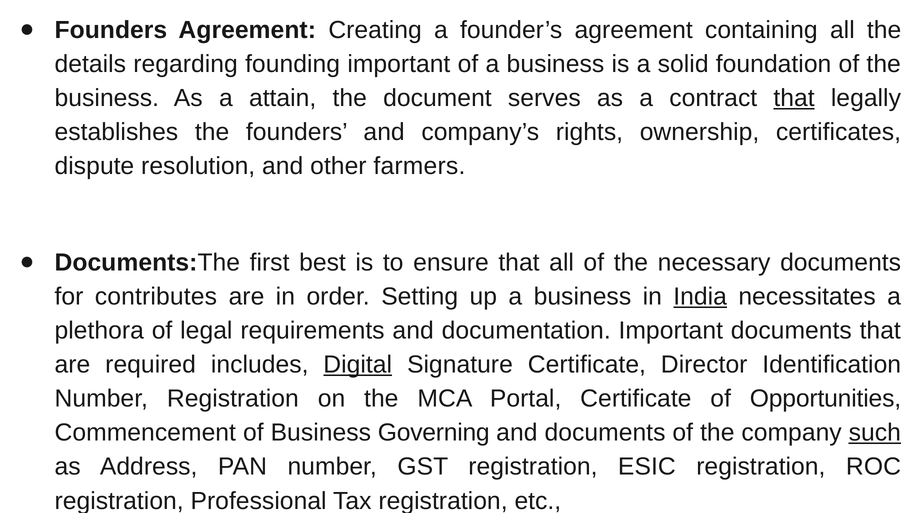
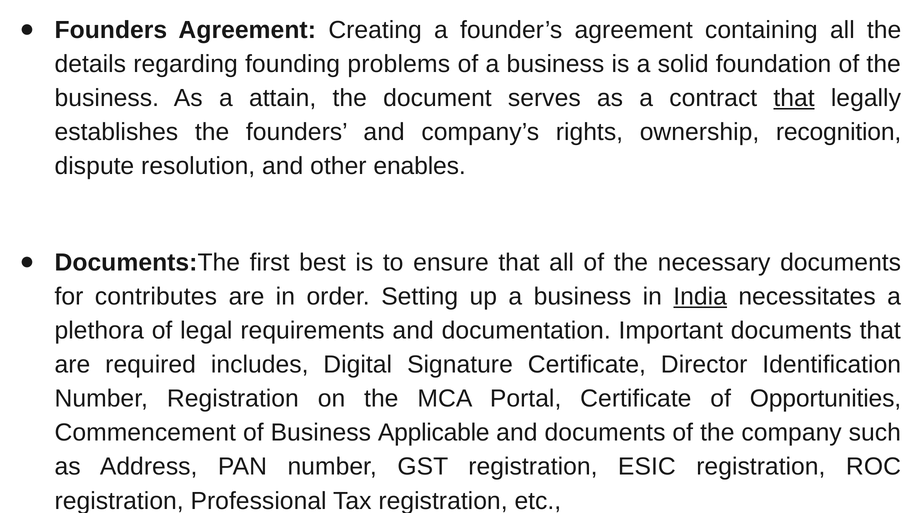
founding important: important -> problems
certificates: certificates -> recognition
farmers: farmers -> enables
Digital underline: present -> none
Governing: Governing -> Applicable
such underline: present -> none
